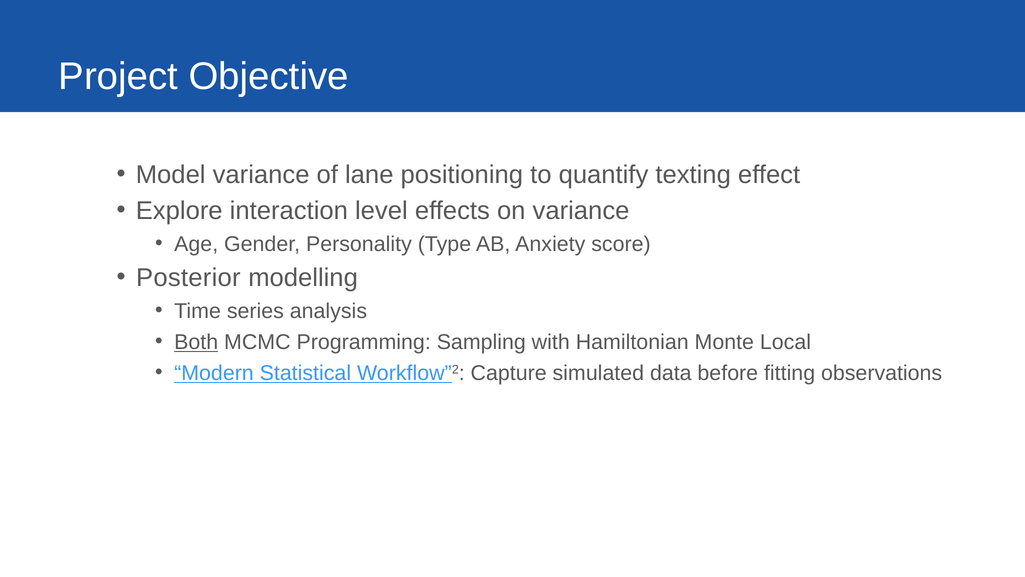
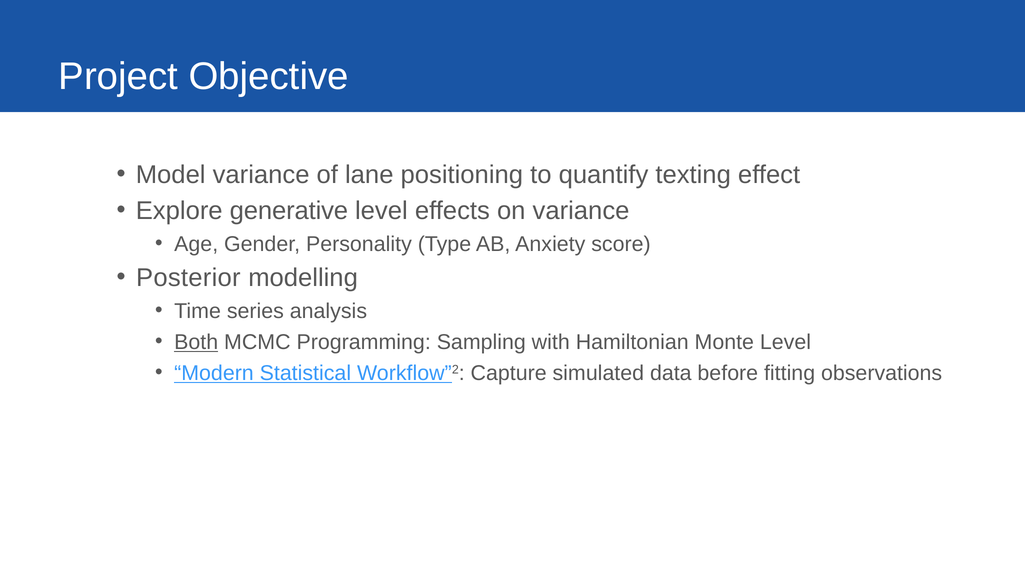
interaction: interaction -> generative
Monte Local: Local -> Level
